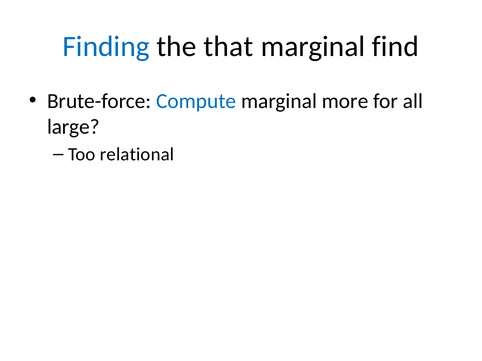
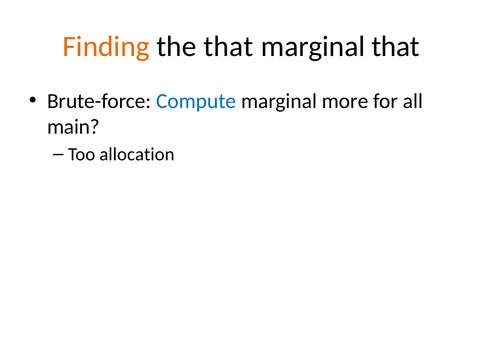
Finding colour: blue -> orange
marginal find: find -> that
large: large -> main
relational: relational -> allocation
